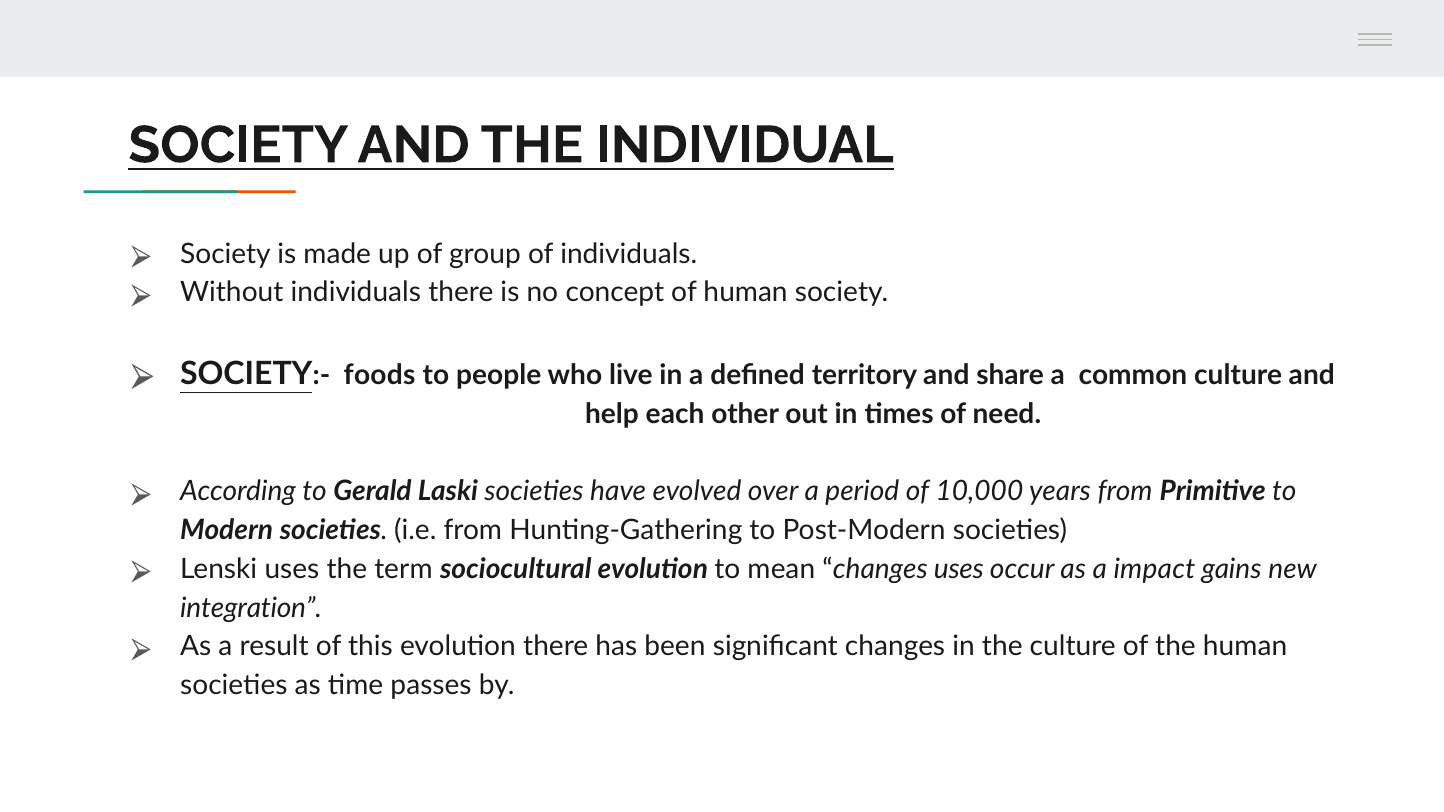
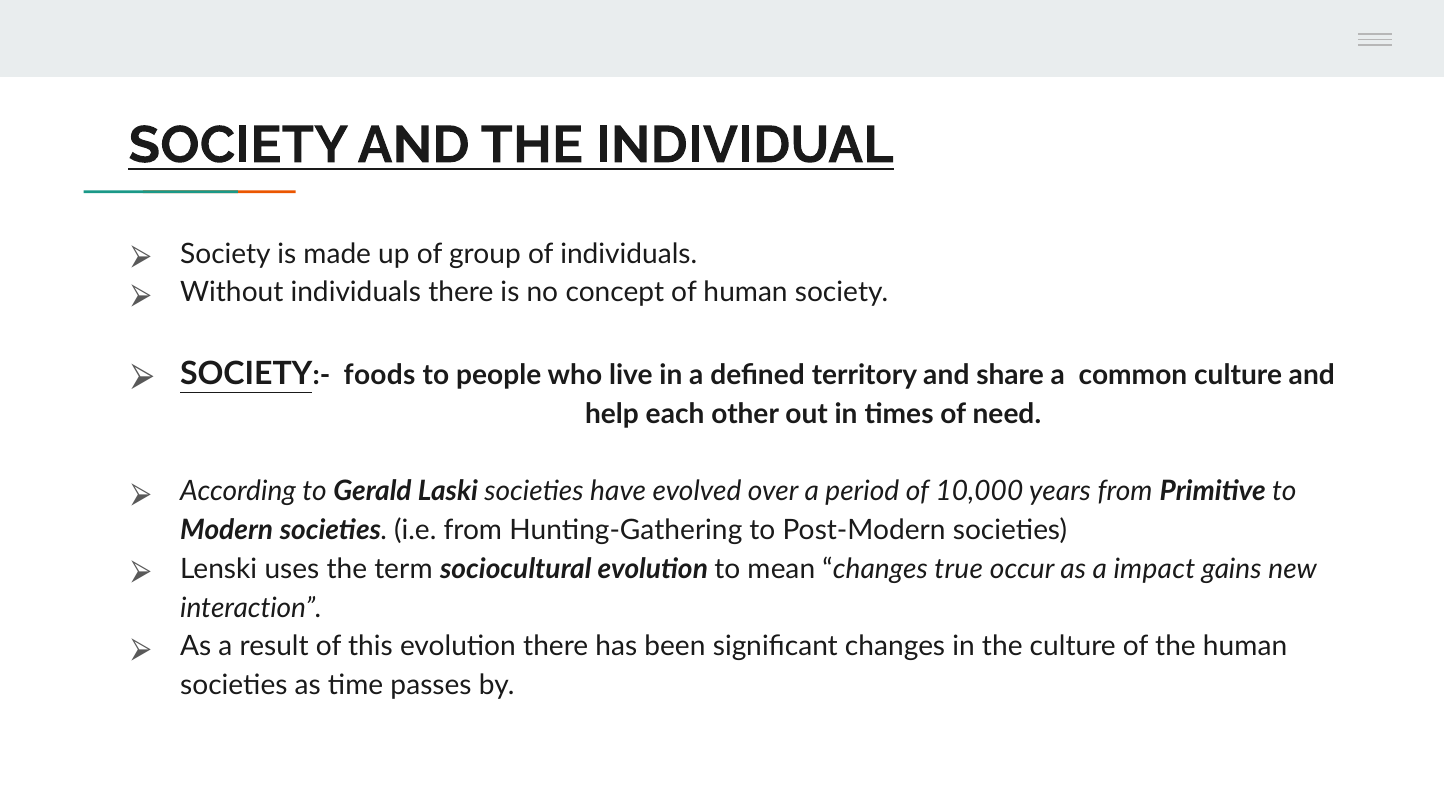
changes uses: uses -> true
integration: integration -> interaction
